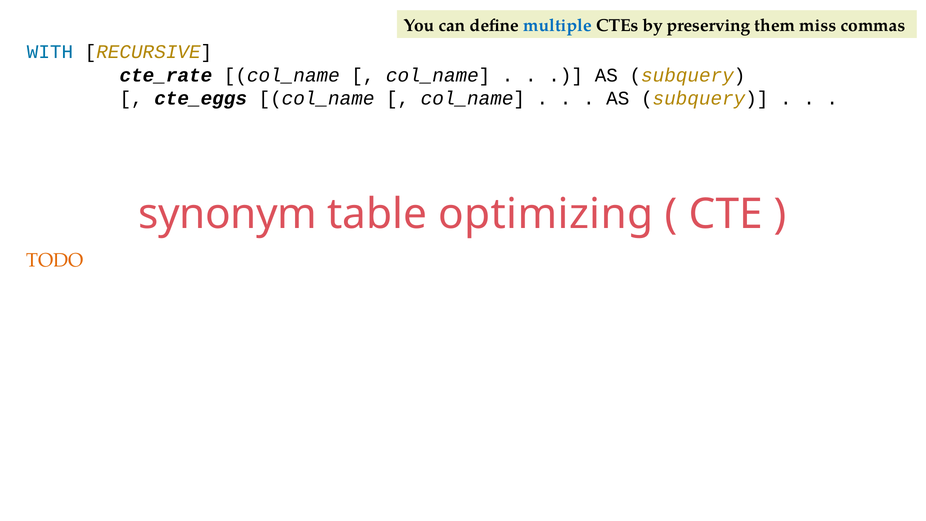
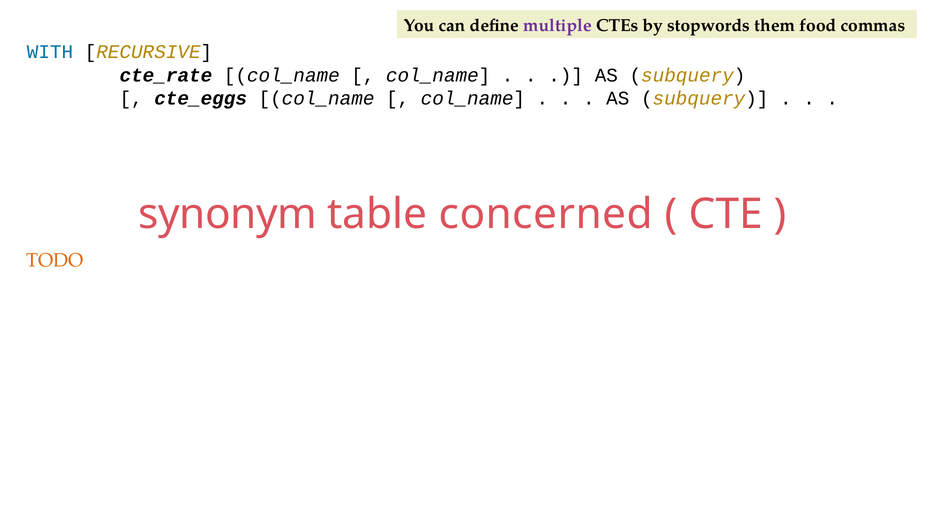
multiple colour: blue -> purple
preserving: preserving -> stopwords
miss: miss -> food
optimizing: optimizing -> concerned
